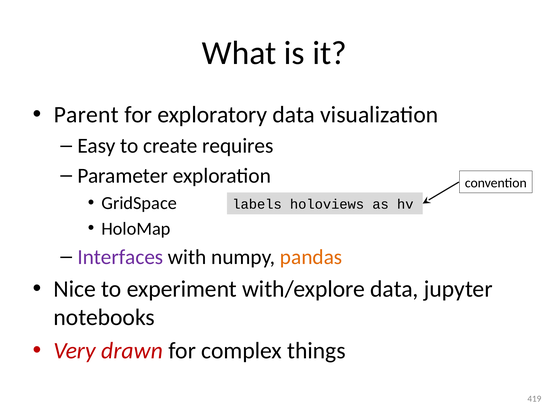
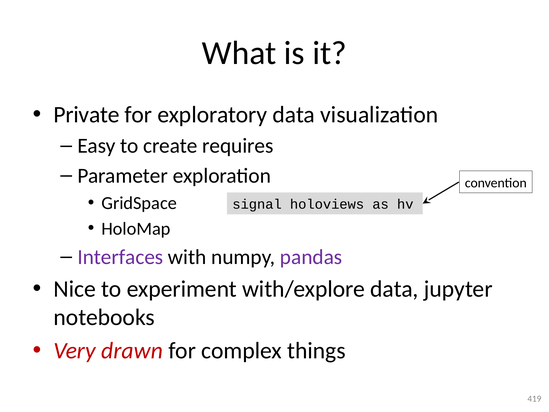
Parent: Parent -> Private
labels: labels -> signal
pandas colour: orange -> purple
